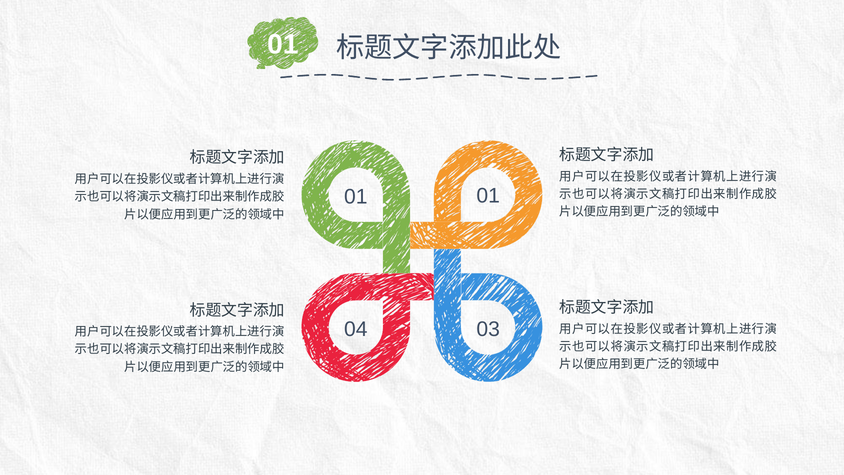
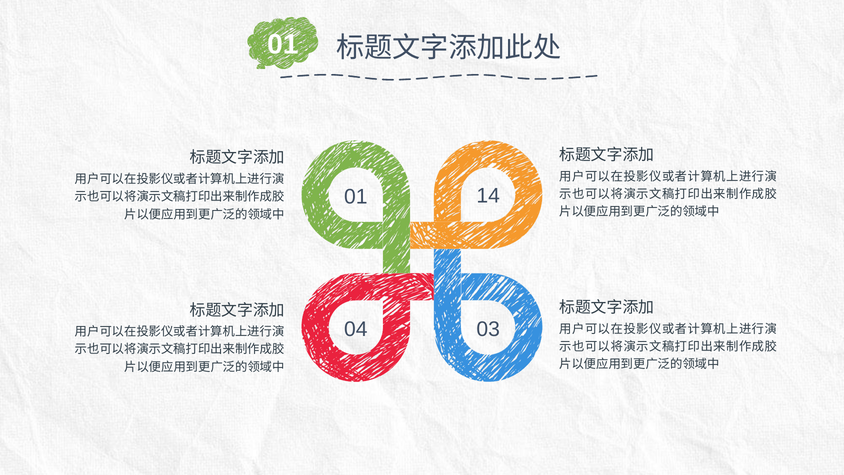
01 at (488, 196): 01 -> 14
